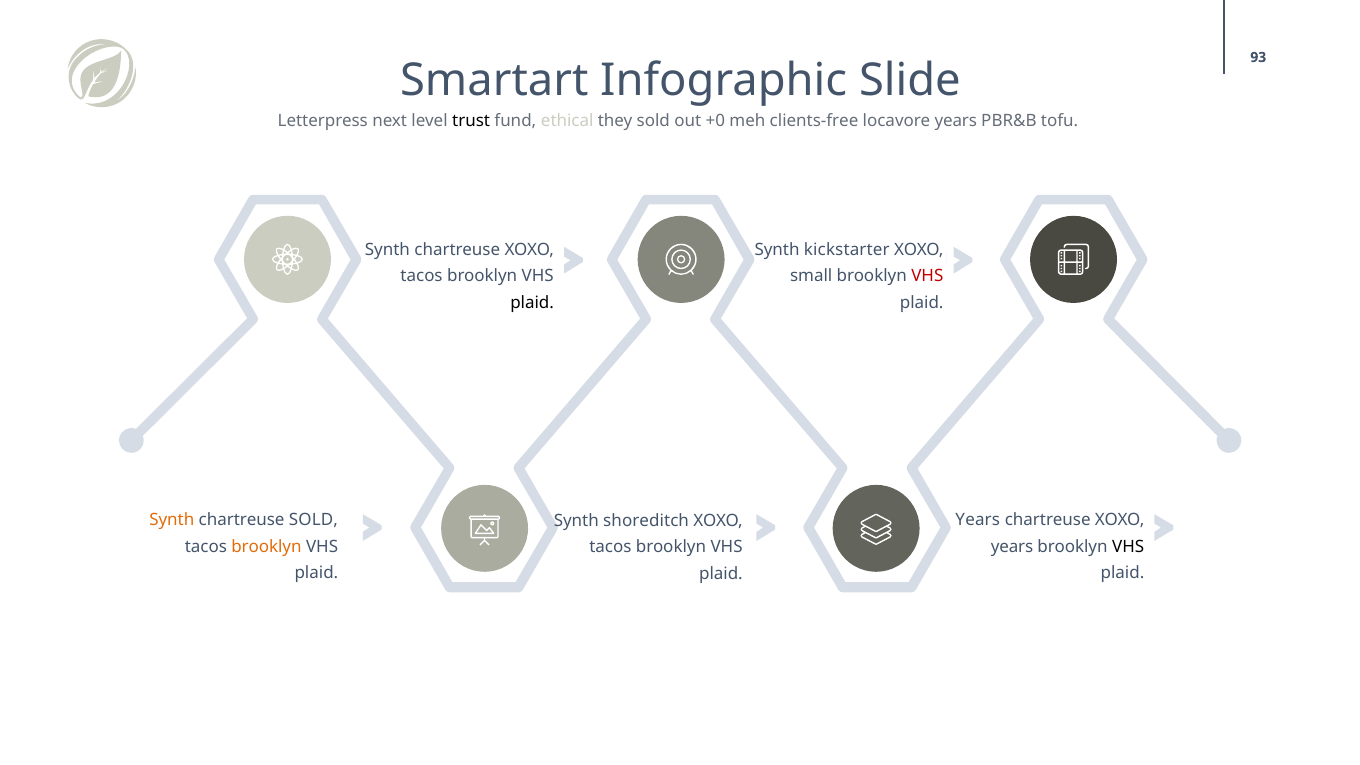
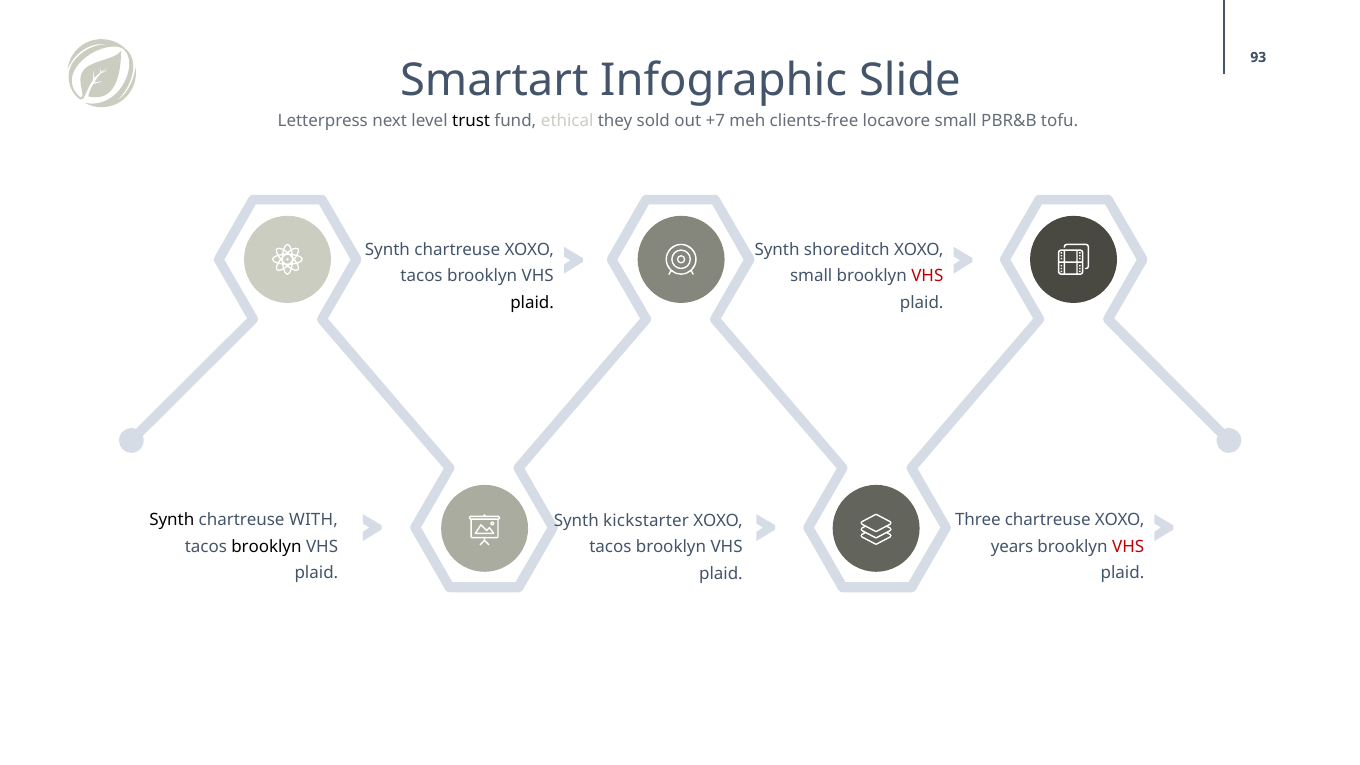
+0: +0 -> +7
locavore years: years -> small
kickstarter: kickstarter -> shoreditch
Synth at (172, 520) colour: orange -> black
chartreuse SOLD: SOLD -> WITH
Years at (978, 520): Years -> Three
shoreditch: shoreditch -> kickstarter
brooklyn at (266, 546) colour: orange -> black
VHS at (1128, 546) colour: black -> red
